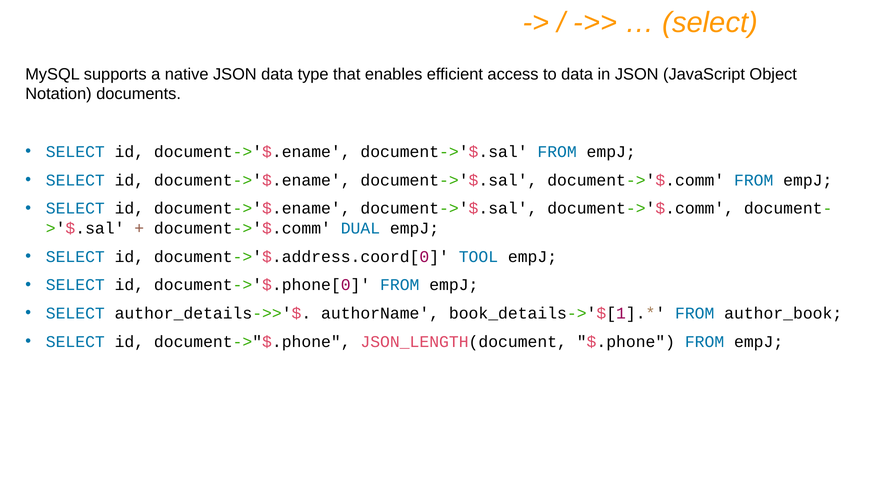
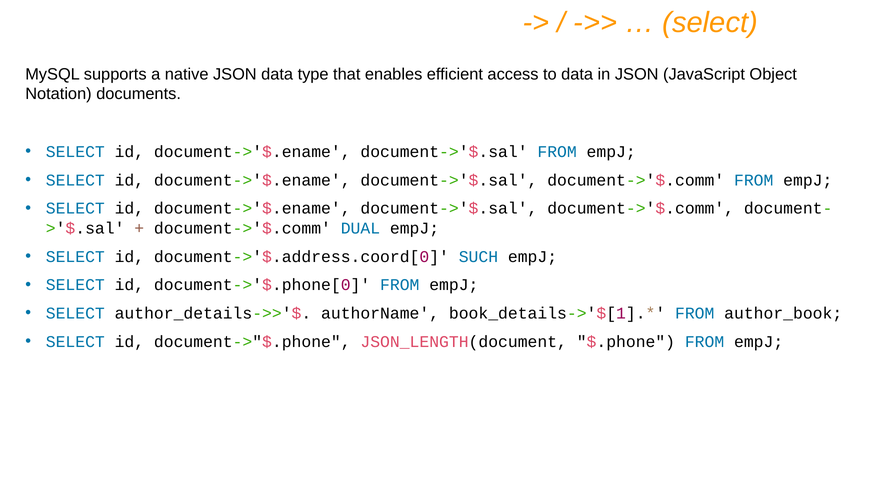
TOOL: TOOL -> SUCH
